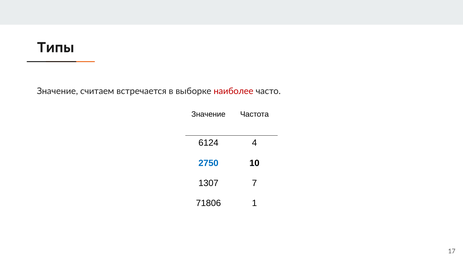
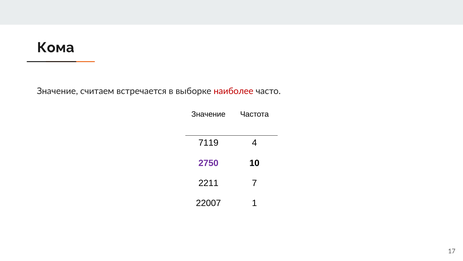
Типы: Типы -> Кома
6124: 6124 -> 7119
2750 colour: blue -> purple
1307: 1307 -> 2211
71806: 71806 -> 22007
